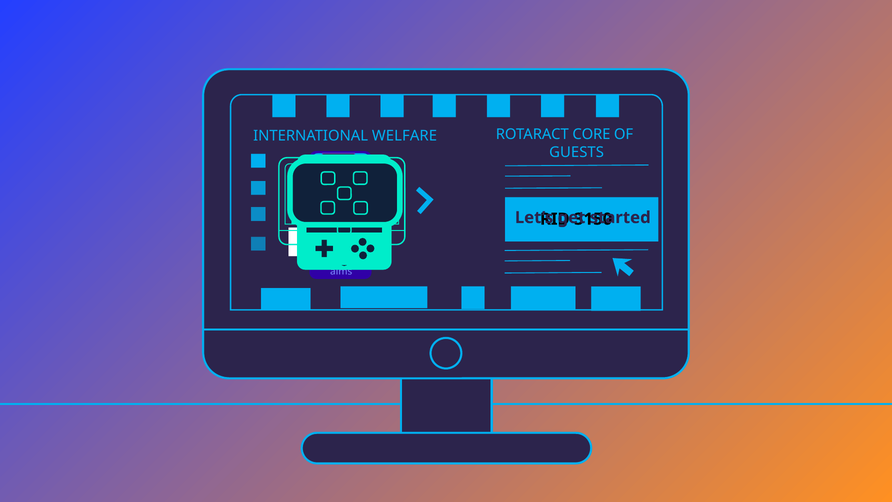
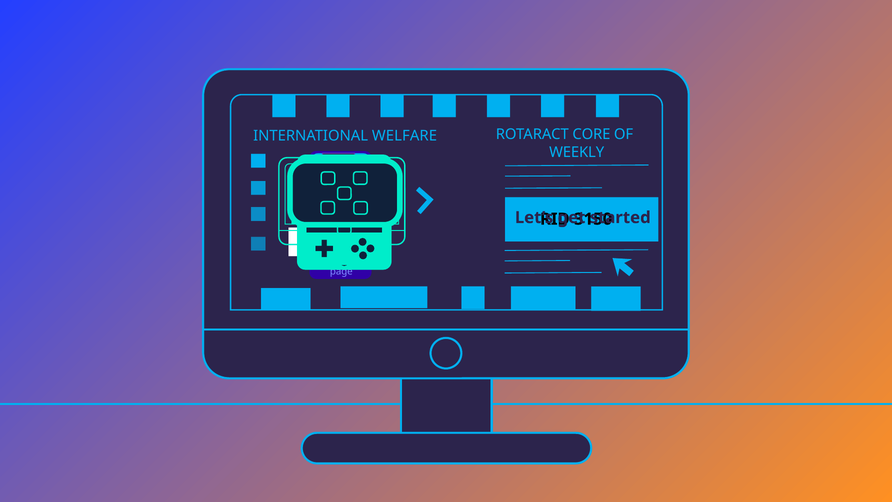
GUESTS: GUESTS -> WEEKLY
aims: aims -> page
